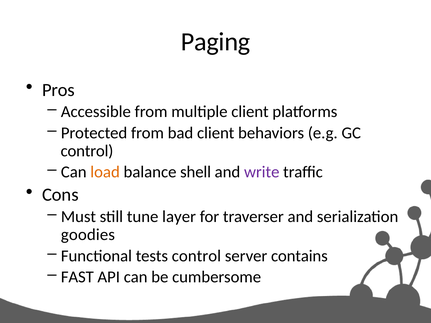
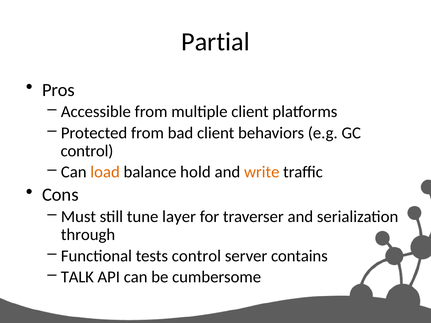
Paging: Paging -> Partial
shell: shell -> hold
write colour: purple -> orange
goodies: goodies -> through
FAST: FAST -> TALK
